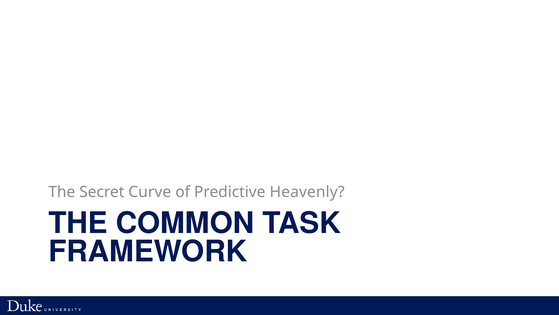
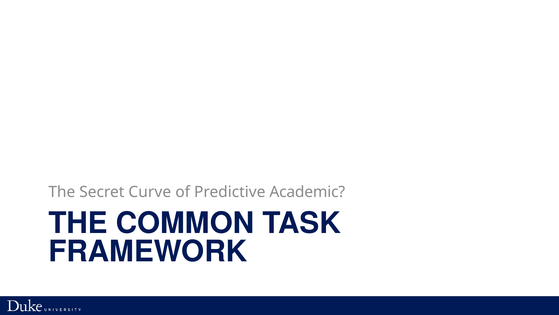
Heavenly: Heavenly -> Academic
